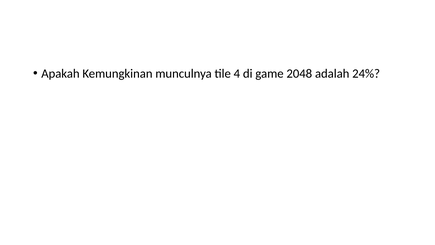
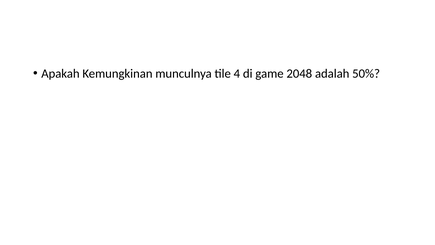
24%: 24% -> 50%
